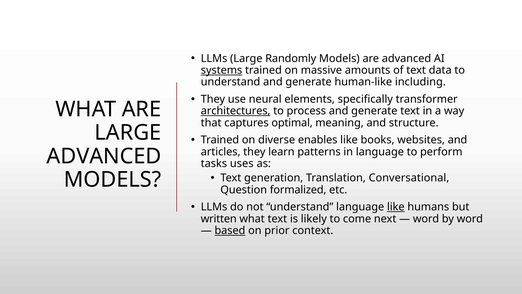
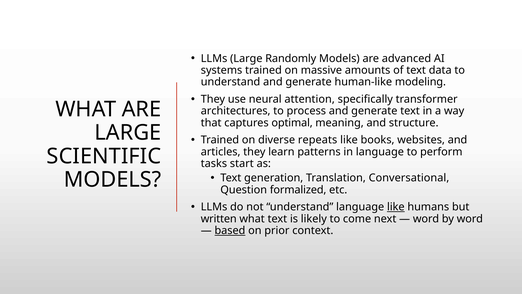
systems underline: present -> none
including: including -> modeling
elements: elements -> attention
architectures underline: present -> none
enables: enables -> repeats
ADVANCED at (104, 156): ADVANCED -> SCIENTIFIC
uses: uses -> start
